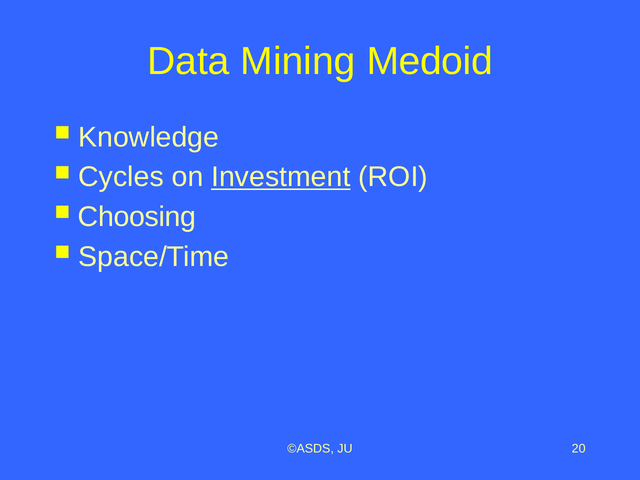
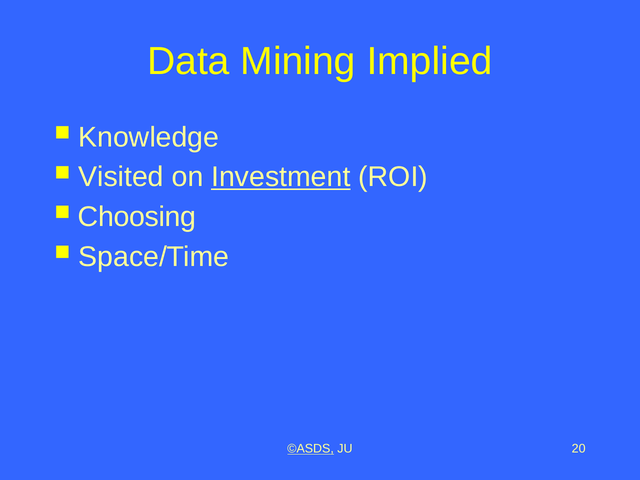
Medoid: Medoid -> Implied
Cycles: Cycles -> Visited
©ASDS underline: none -> present
